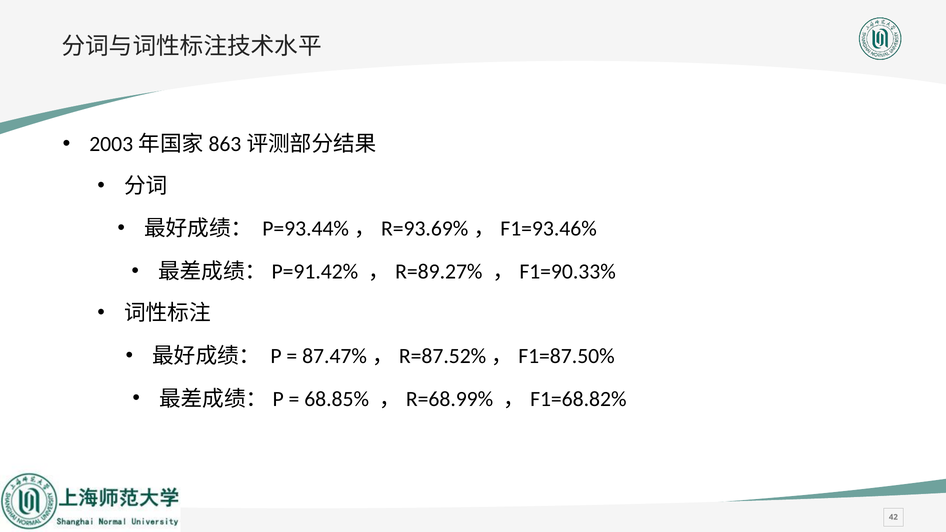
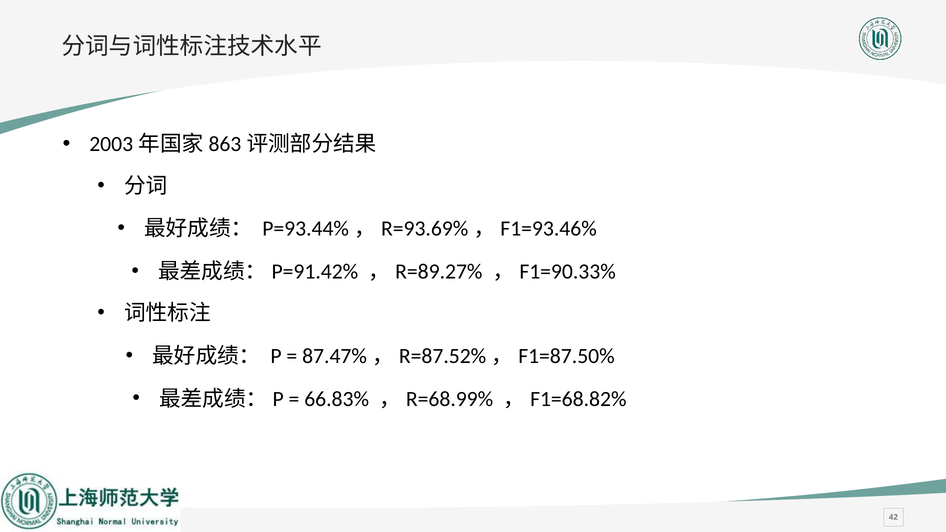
68.85%: 68.85% -> 66.83%
